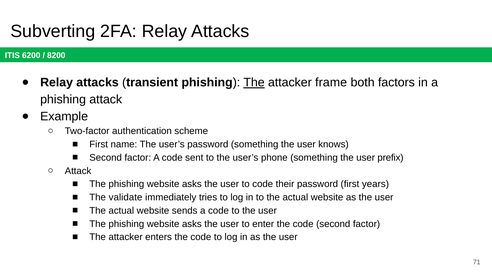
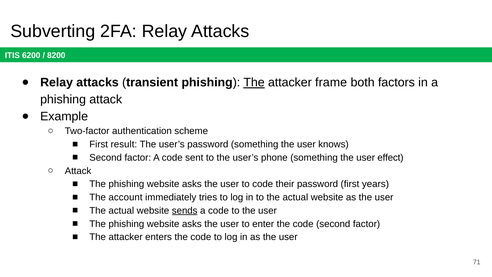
name: name -> result
prefix: prefix -> effect
validate: validate -> account
sends underline: none -> present
